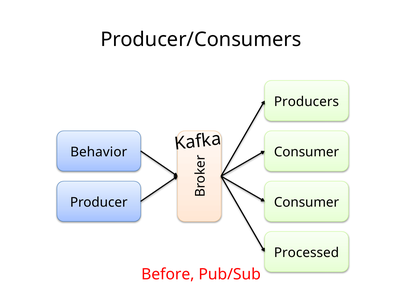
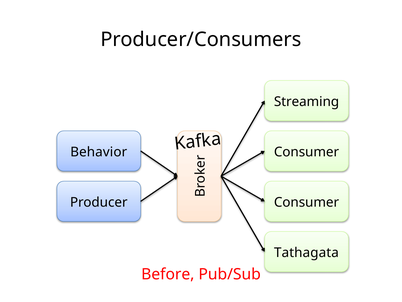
Producers: Producers -> Streaming
Processed: Processed -> Tathagata
